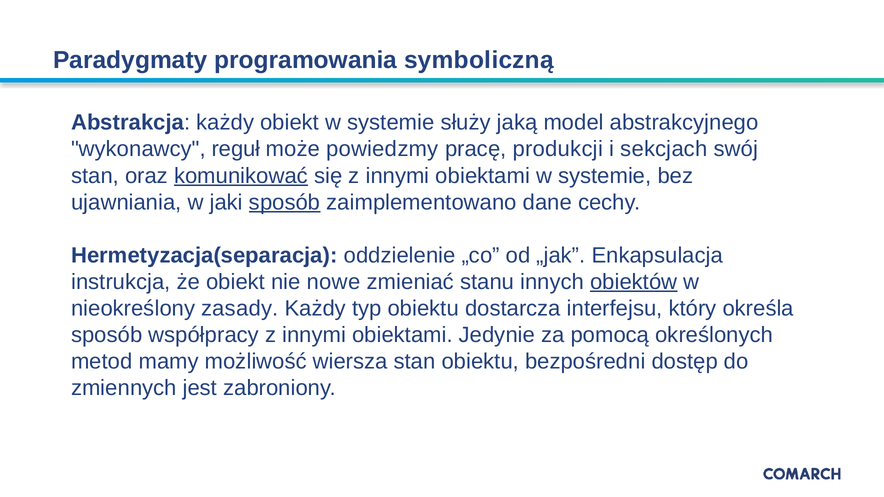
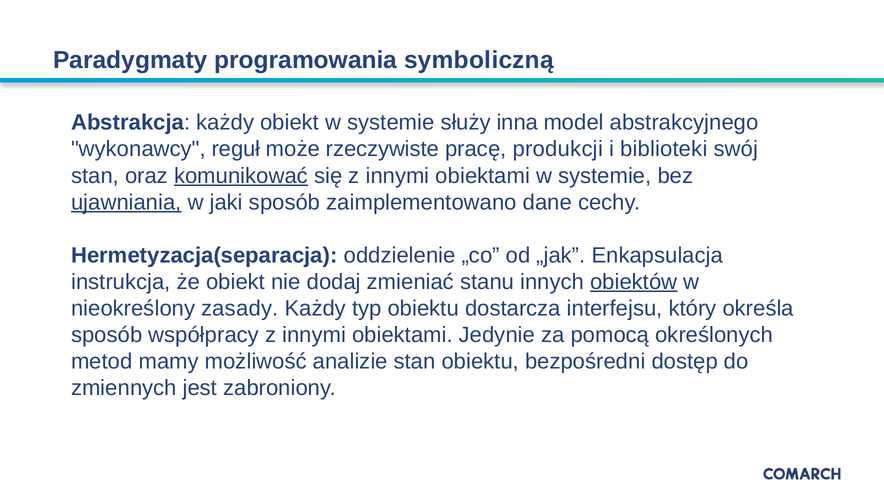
jaką: jaką -> inna
powiedzmy: powiedzmy -> rzeczywiste
sekcjach: sekcjach -> biblioteki
ujawniania underline: none -> present
sposób at (285, 202) underline: present -> none
nowe: nowe -> dodaj
wiersza: wiersza -> analizie
